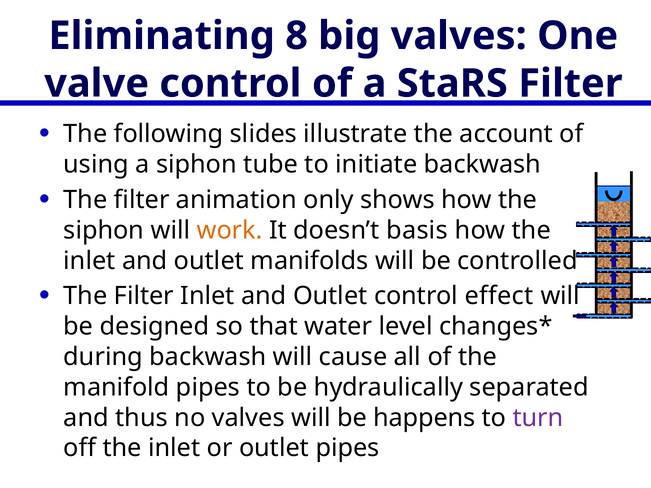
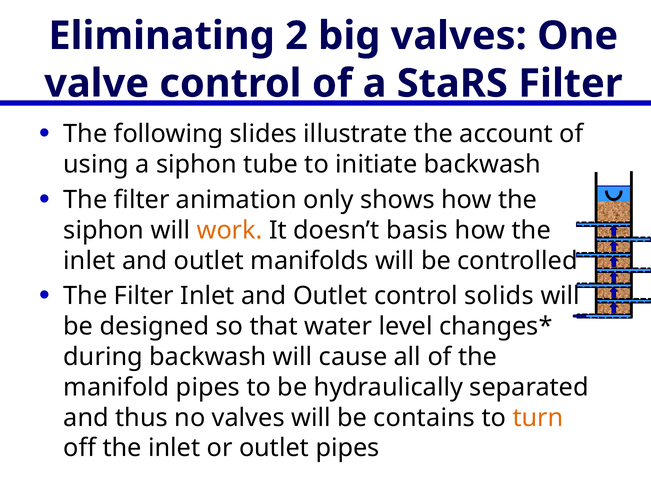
8: 8 -> 2
effect: effect -> solids
happens: happens -> contains
turn colour: purple -> orange
